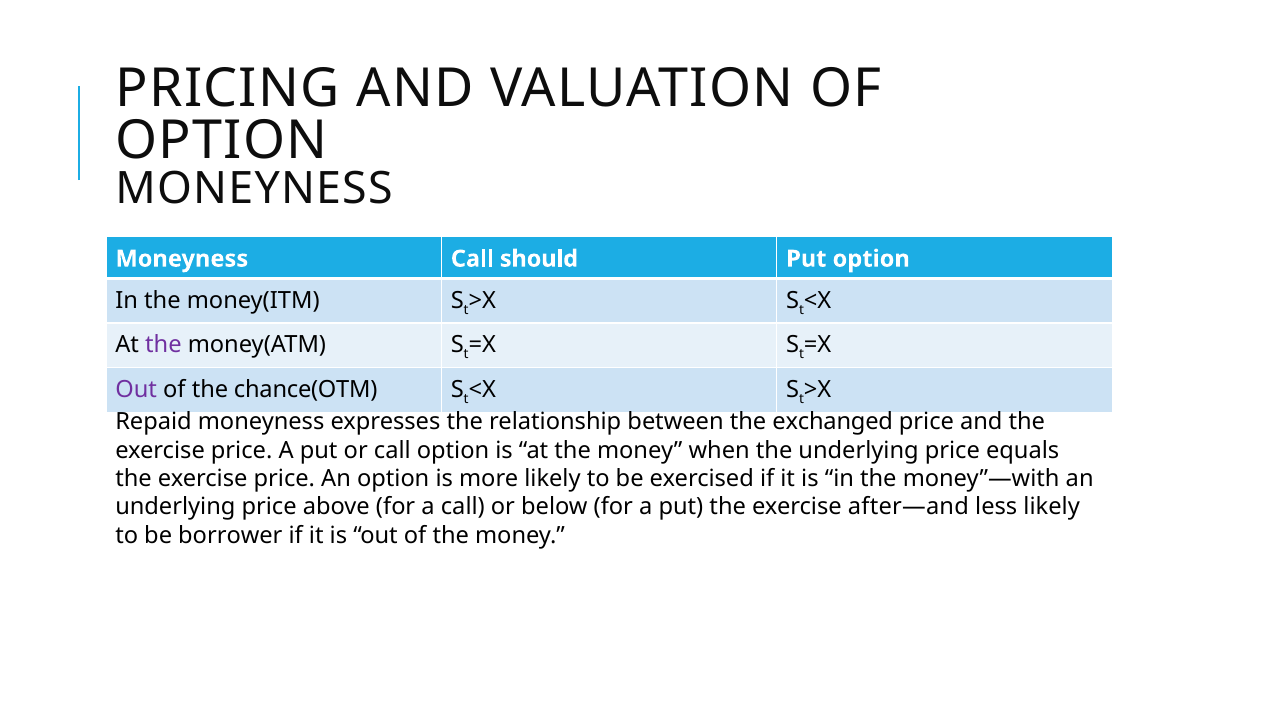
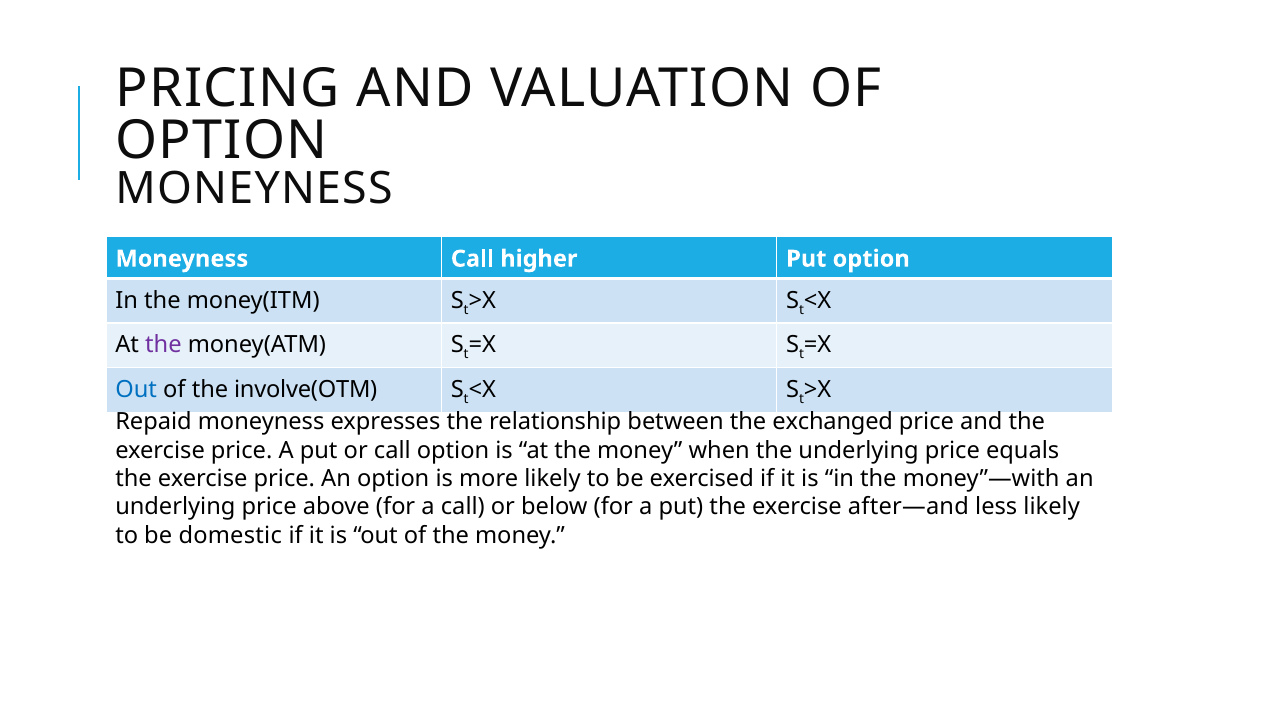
should: should -> higher
Out at (136, 390) colour: purple -> blue
chance(OTM: chance(OTM -> involve(OTM
borrower: borrower -> domestic
